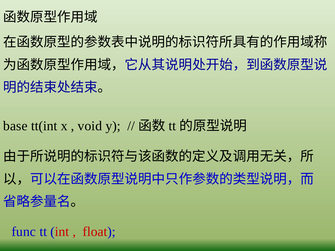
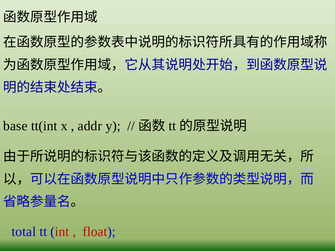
void: void -> addr
func: func -> total
